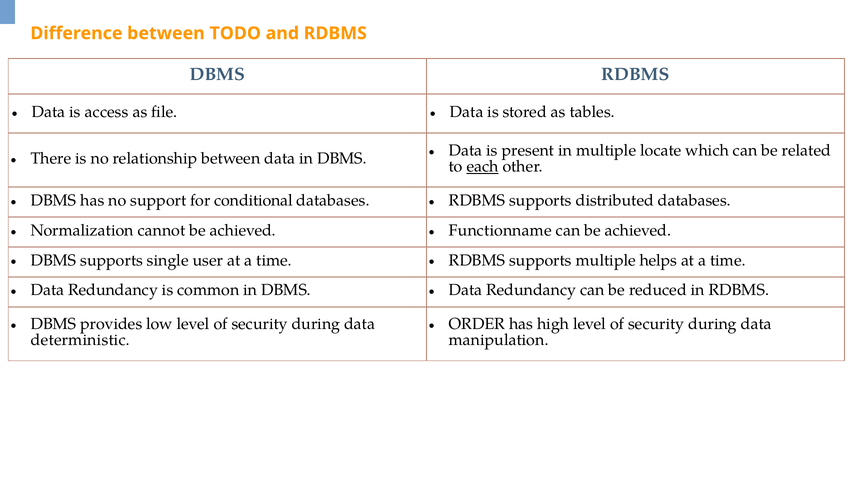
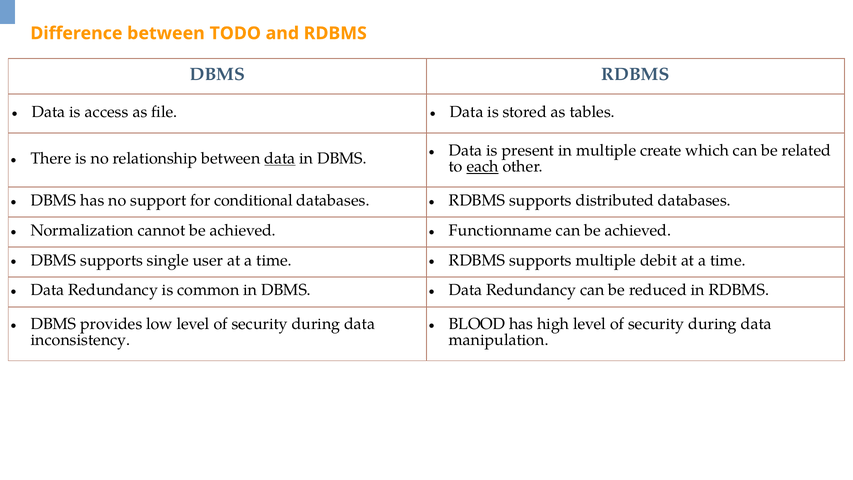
locate: locate -> create
data at (280, 158) underline: none -> present
helps: helps -> debit
ORDER: ORDER -> BLOOD
deterministic: deterministic -> inconsistency
